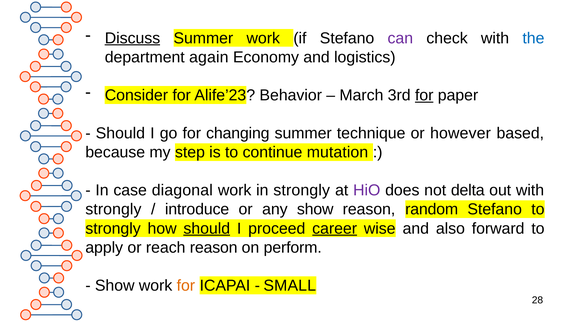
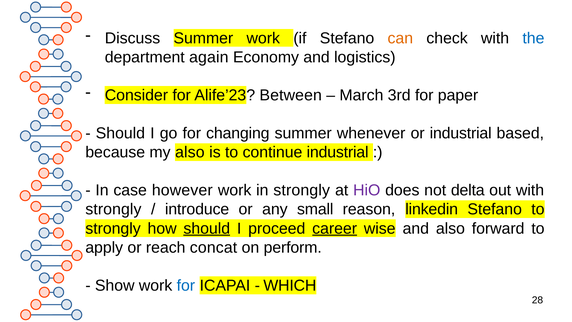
Discuss underline: present -> none
can colour: purple -> orange
Behavior: Behavior -> Between
for at (424, 95) underline: present -> none
technique: technique -> whenever
or however: however -> industrial
my step: step -> also
continue mutation: mutation -> industrial
diagonal: diagonal -> however
any show: show -> small
random: random -> linkedin
reach reason: reason -> concat
for at (186, 285) colour: orange -> blue
SMALL: SMALL -> WHICH
